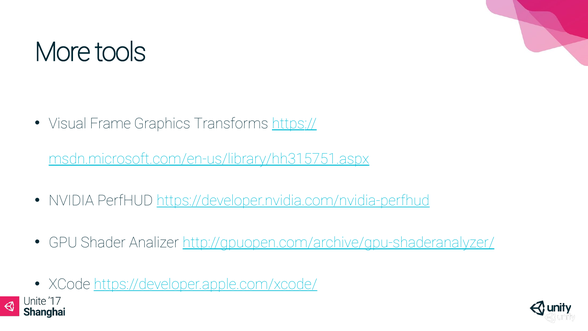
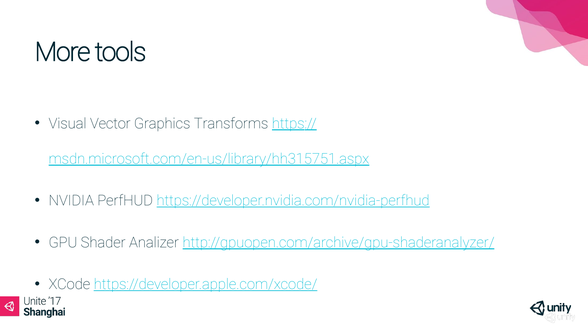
Frame: Frame -> Vector
